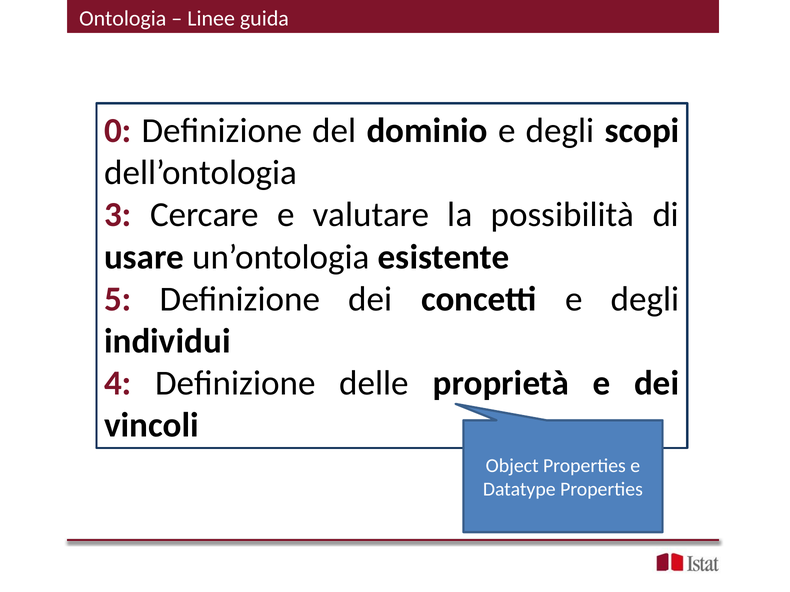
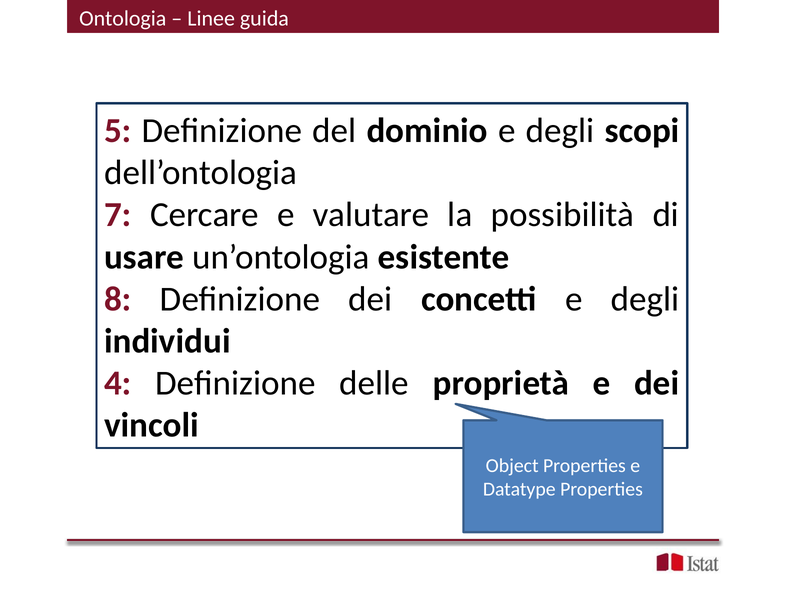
0: 0 -> 5
3: 3 -> 7
5: 5 -> 8
